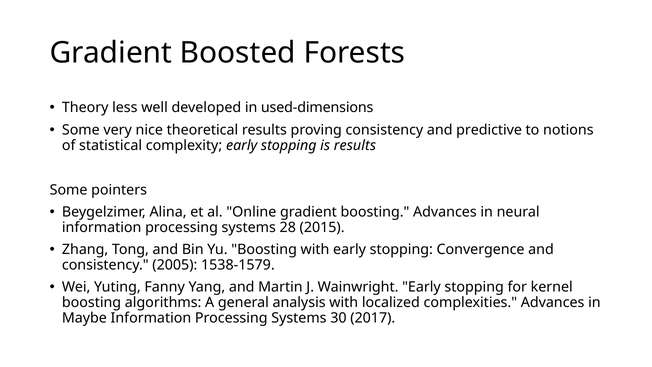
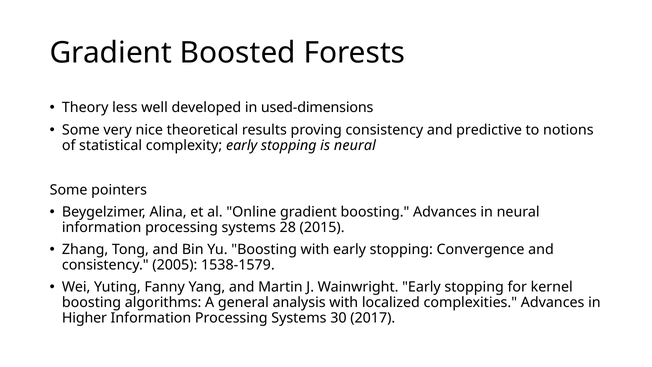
is results: results -> neural
Maybe: Maybe -> Higher
